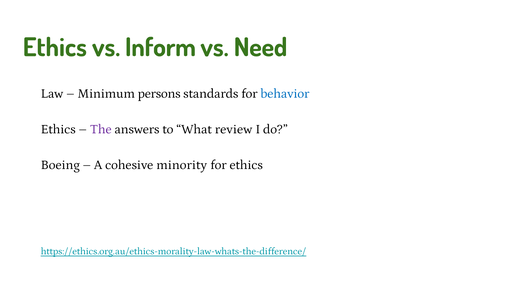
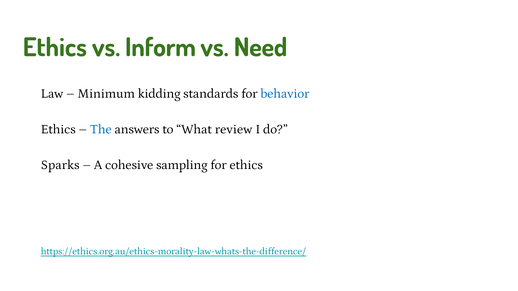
persons: persons -> kidding
The colour: purple -> blue
Boeing: Boeing -> Sparks
minority: minority -> sampling
